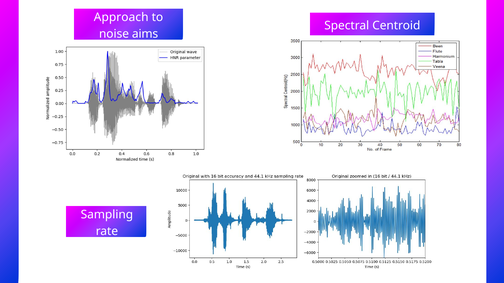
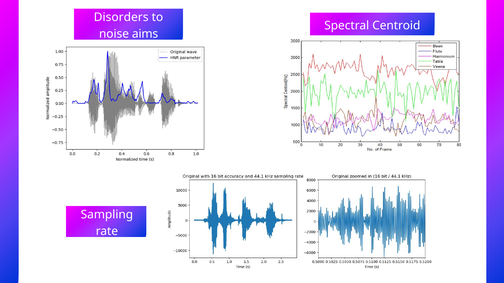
Approach: Approach -> Disorders
